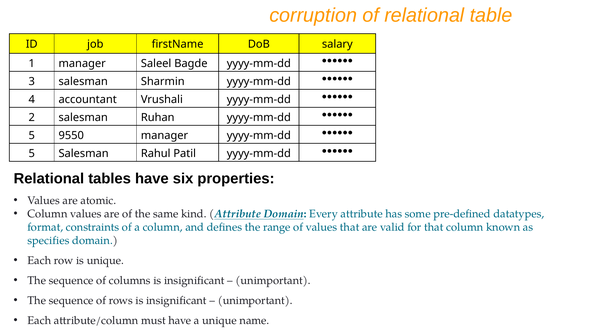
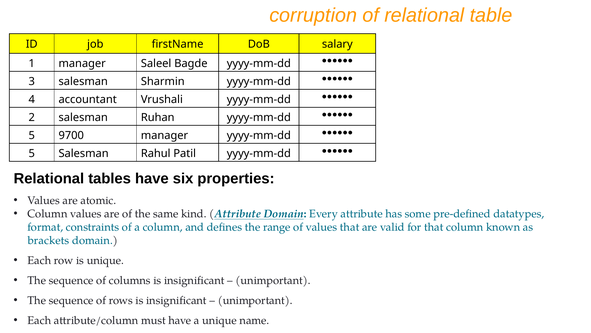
9550: 9550 -> 9700
specifies: specifies -> brackets
